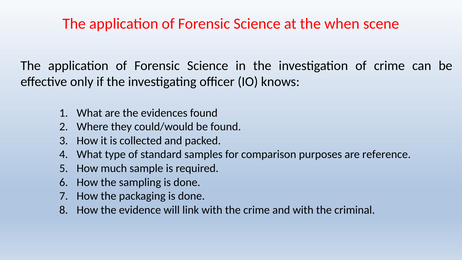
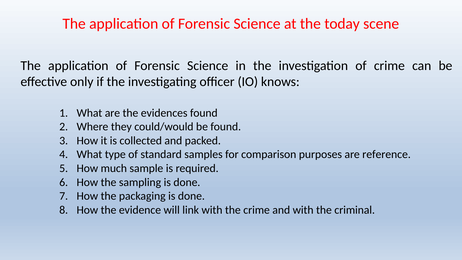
when: when -> today
